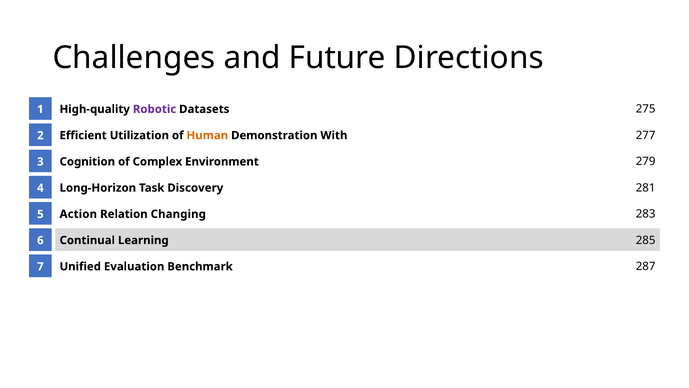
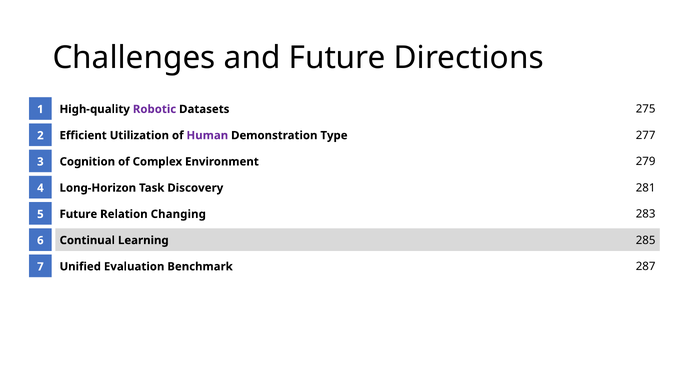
Human colour: orange -> purple
With: With -> Type
Action at (78, 214): Action -> Future
